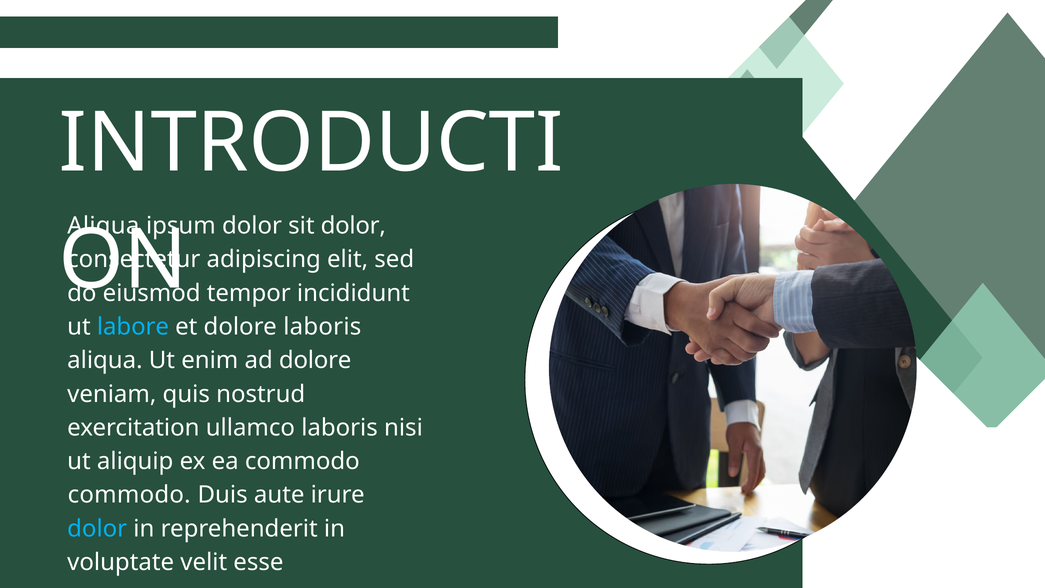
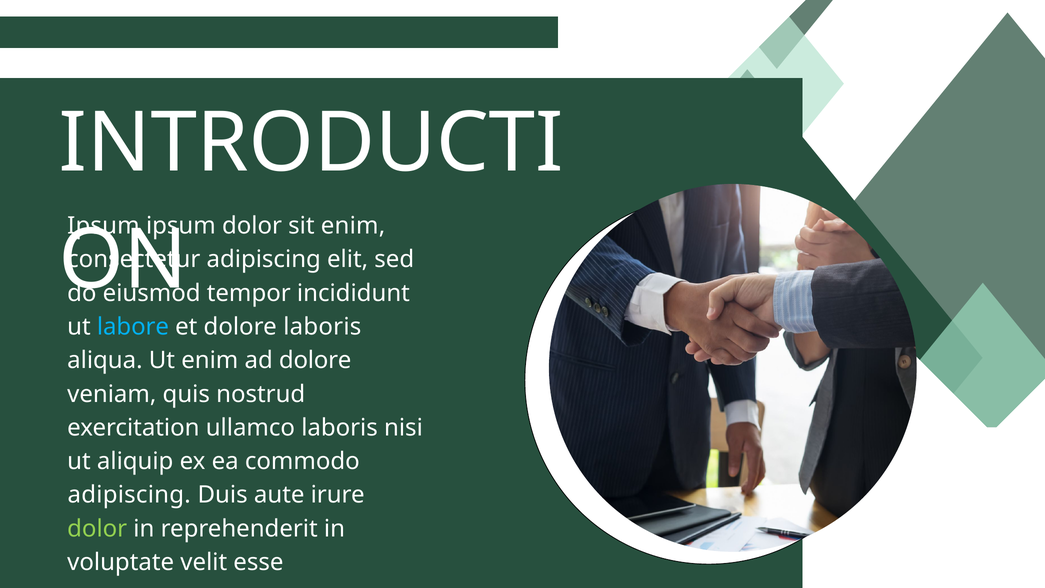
Aliqua at (103, 226): Aliqua -> Ipsum
sit dolor: dolor -> enim
commodo at (129, 495): commodo -> adipiscing
dolor at (97, 529) colour: light blue -> light green
